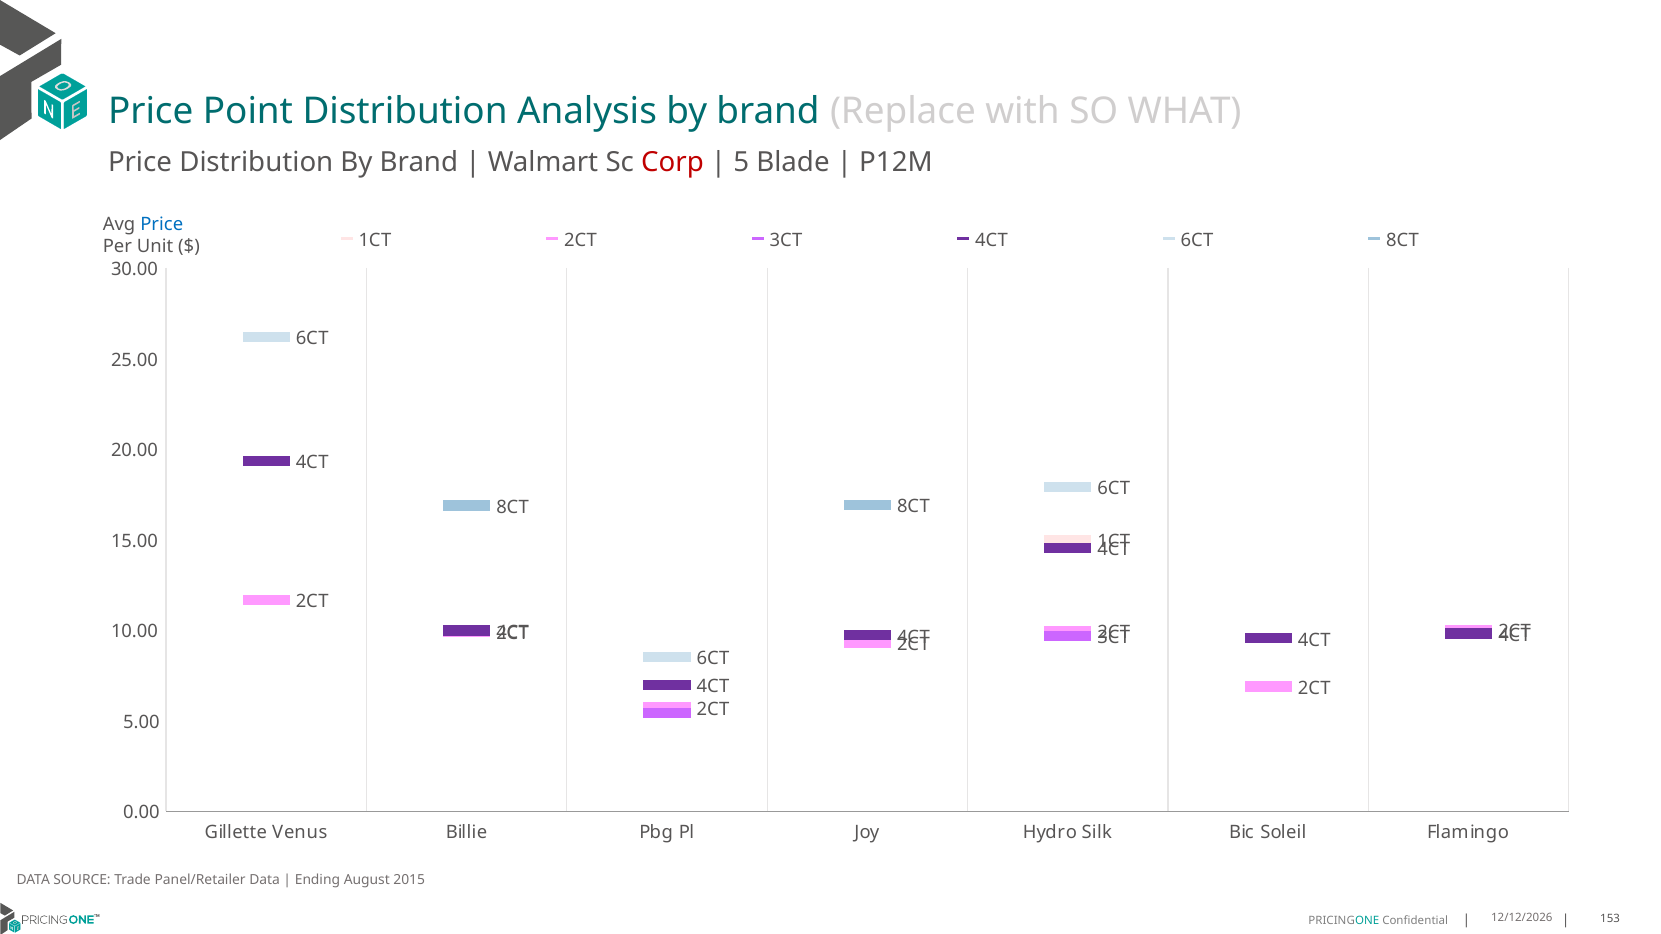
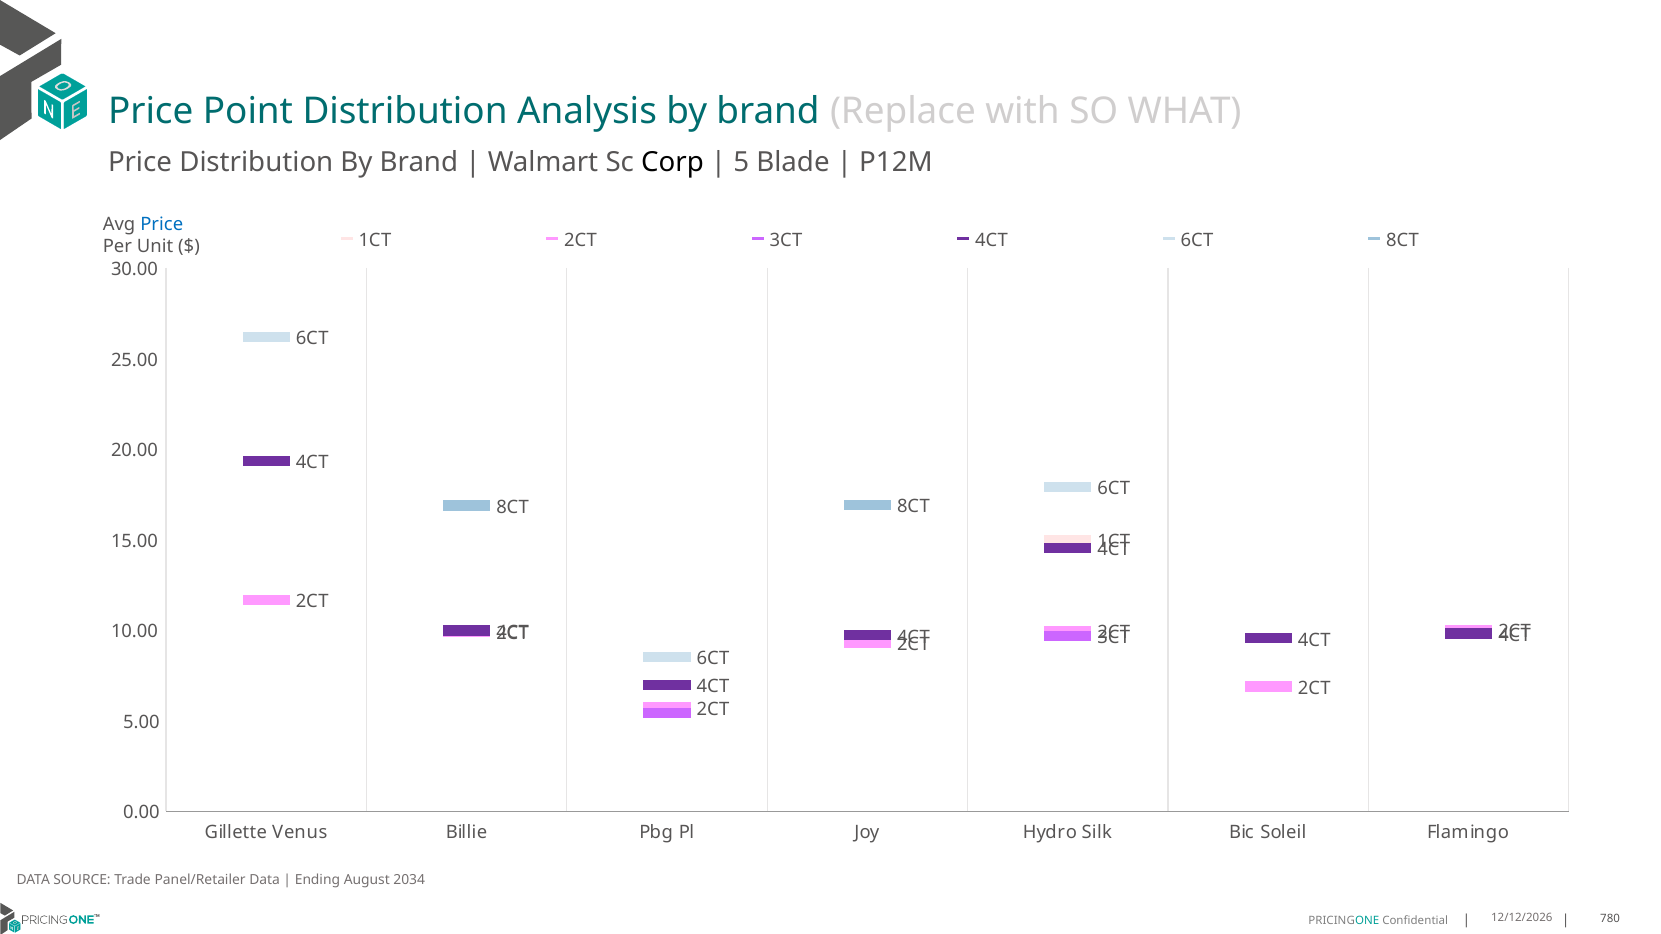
Corp colour: red -> black
2015: 2015 -> 2034
153: 153 -> 780
